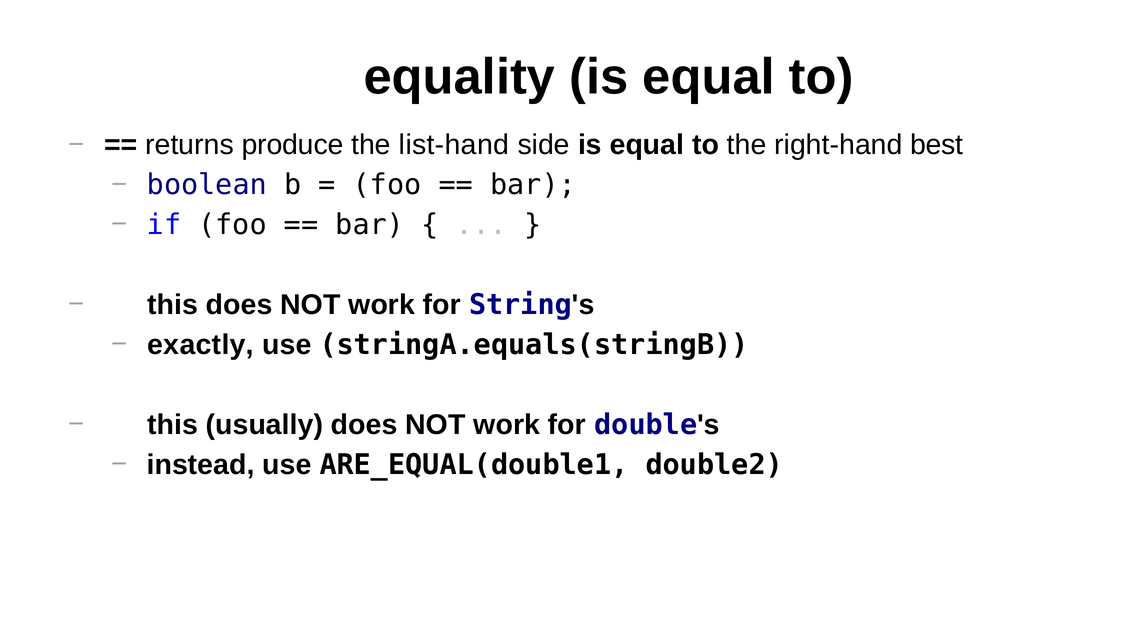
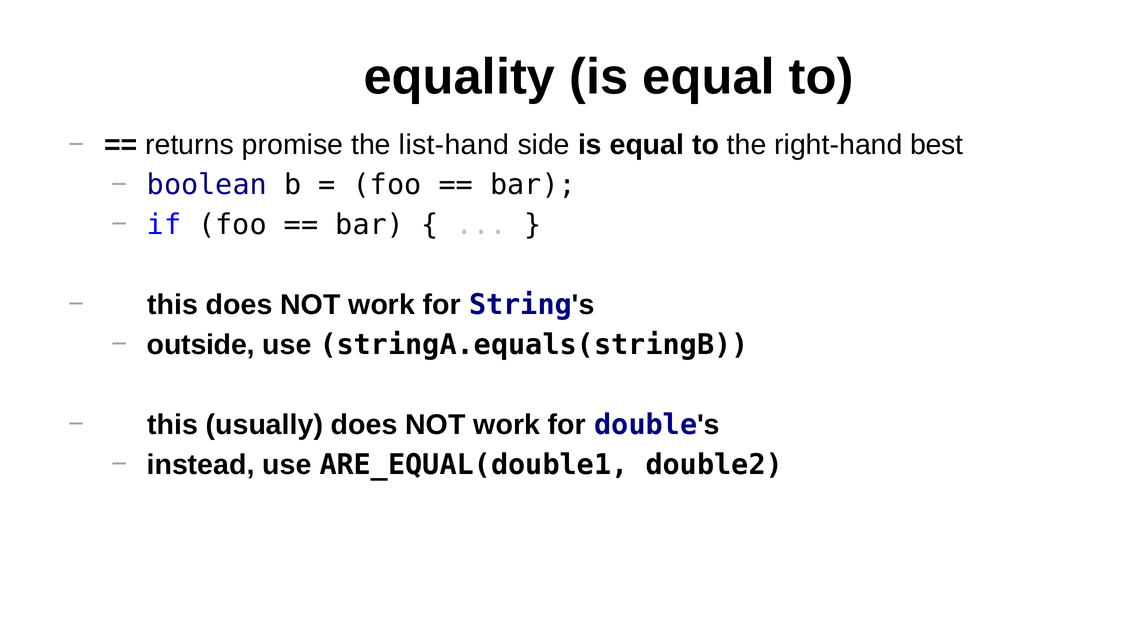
produce: produce -> promise
exactly: exactly -> outside
